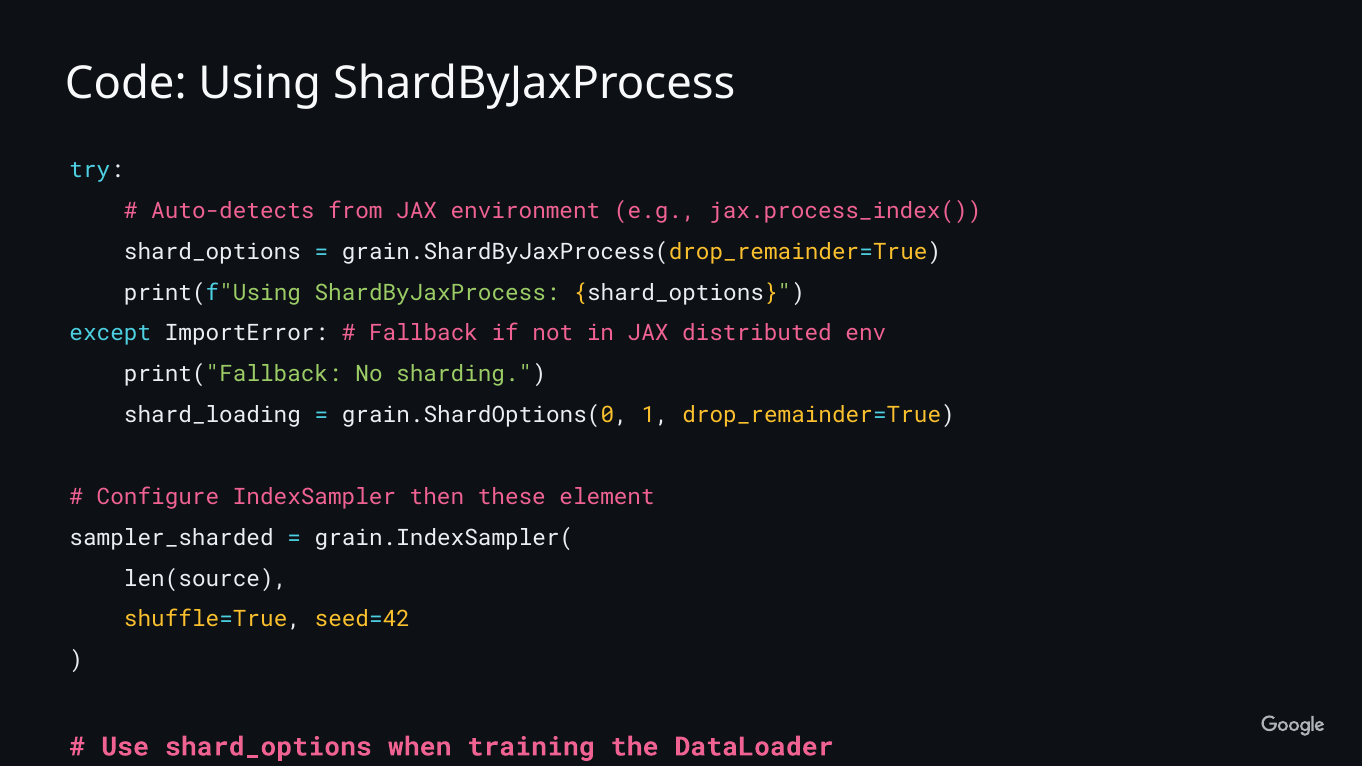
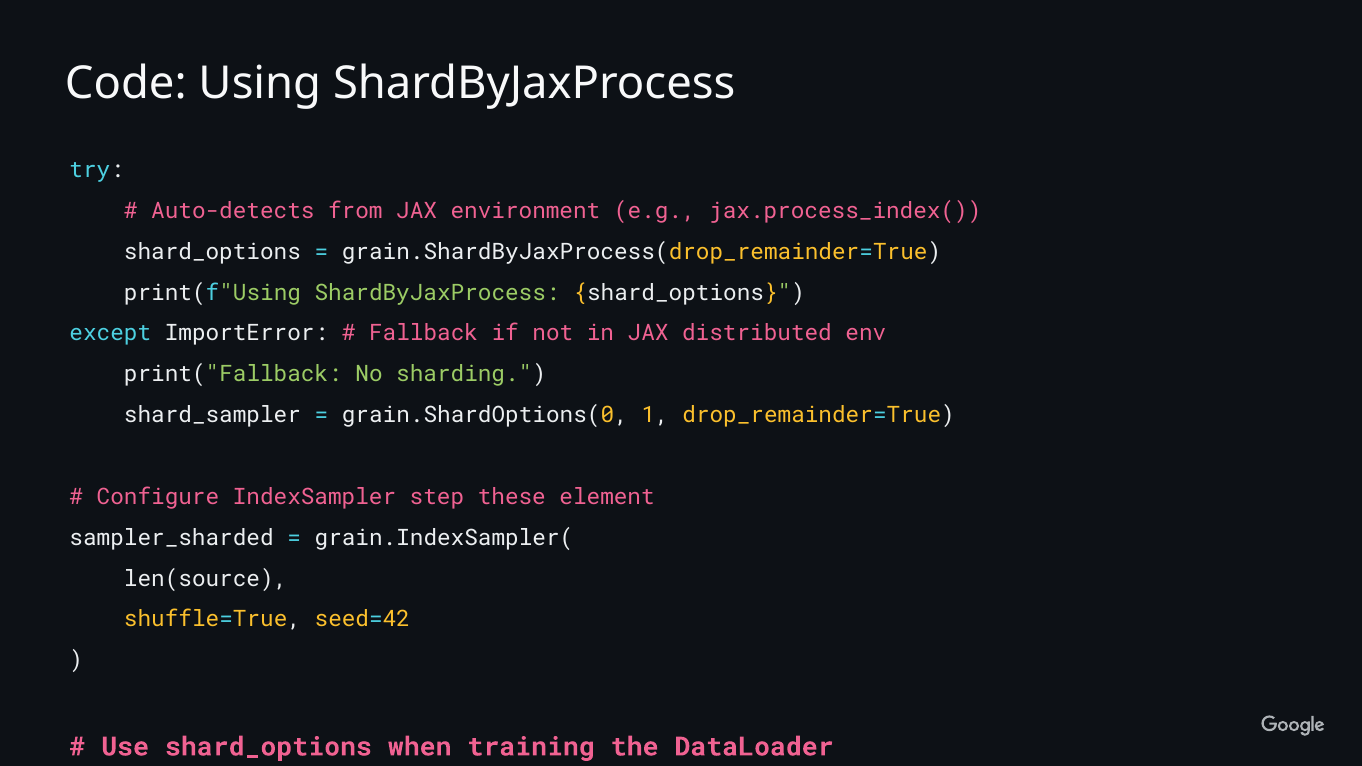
shard_loading: shard_loading -> shard_sampler
then: then -> step
